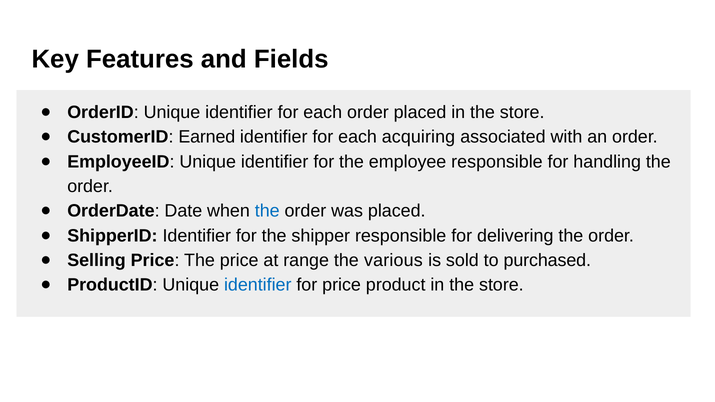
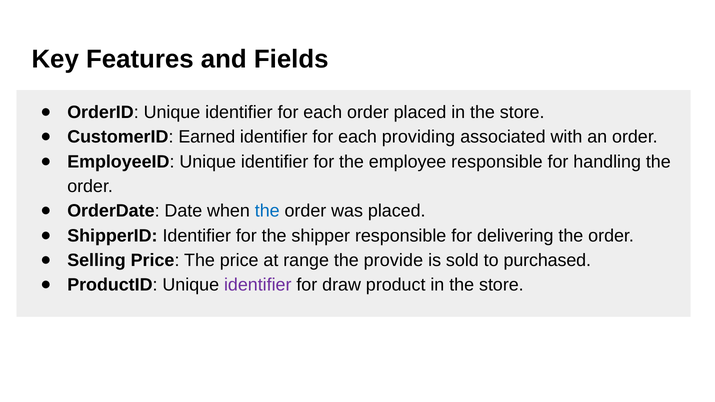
acquiring: acquiring -> providing
various: various -> provide
identifier at (258, 285) colour: blue -> purple
for price: price -> draw
